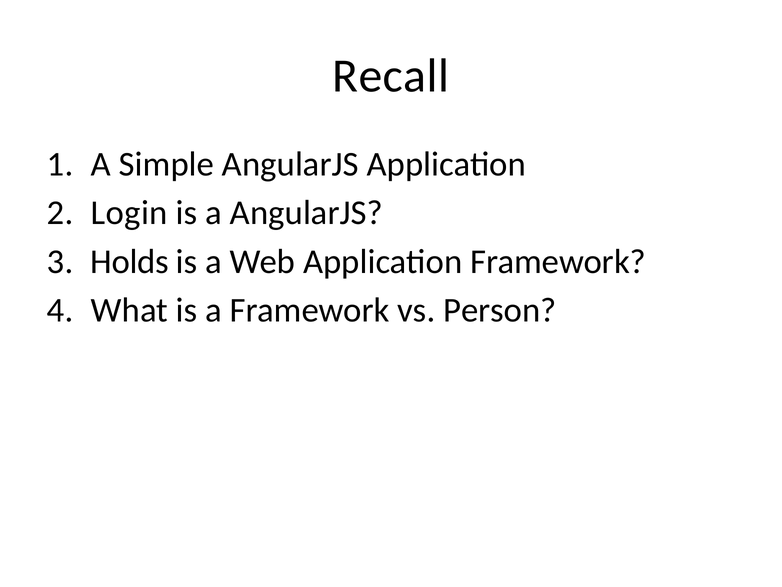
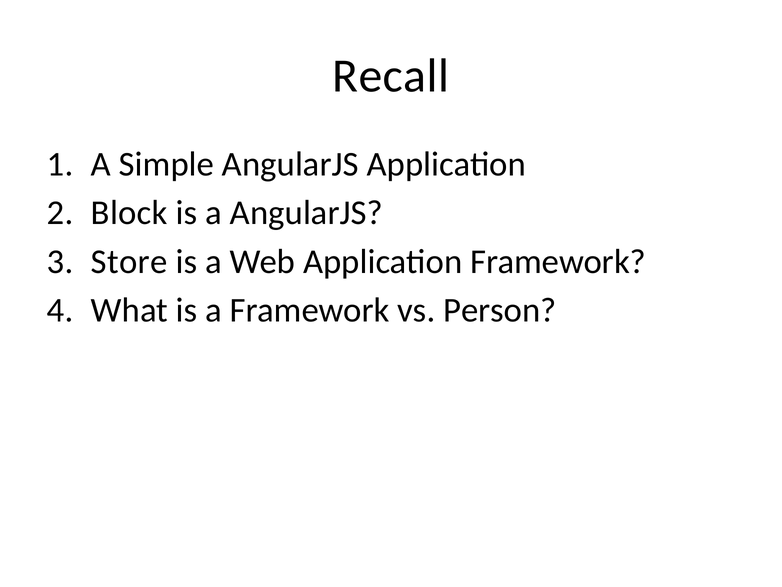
Login: Login -> Block
Holds: Holds -> Store
